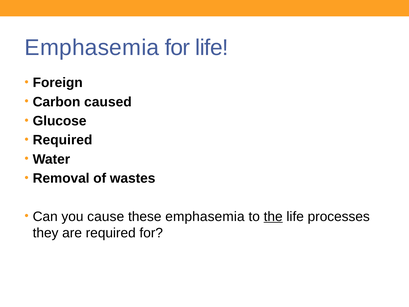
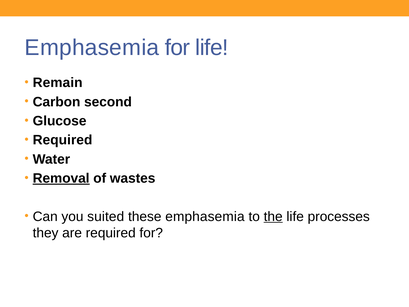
Foreign: Foreign -> Remain
caused: caused -> second
Removal underline: none -> present
cause: cause -> suited
